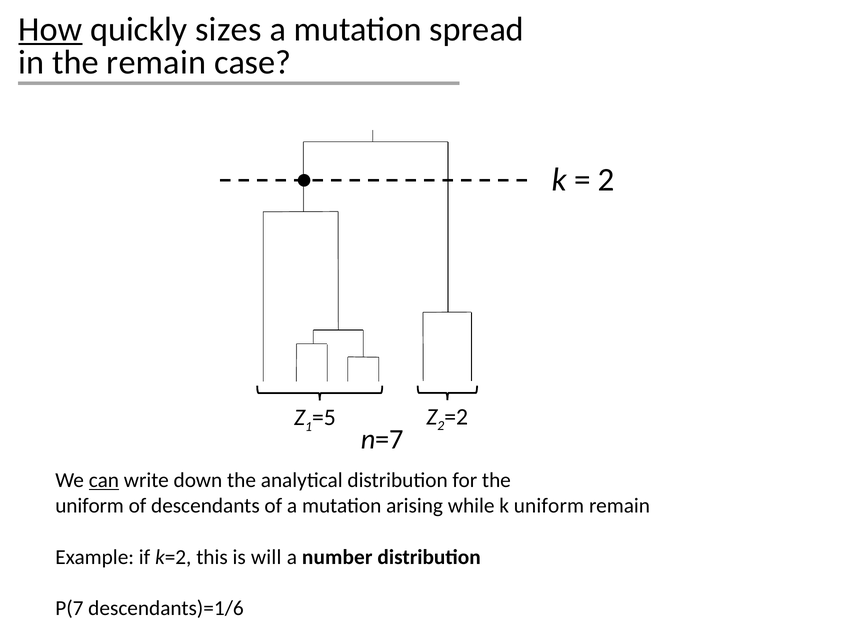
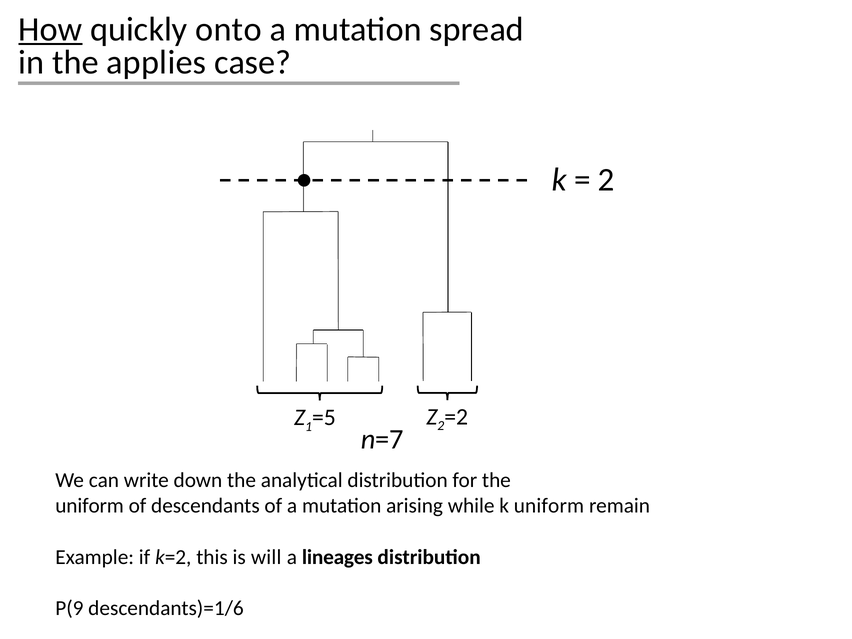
sizes: sizes -> onto
the remain: remain -> applies
can underline: present -> none
number: number -> lineages
P(7: P(7 -> P(9
